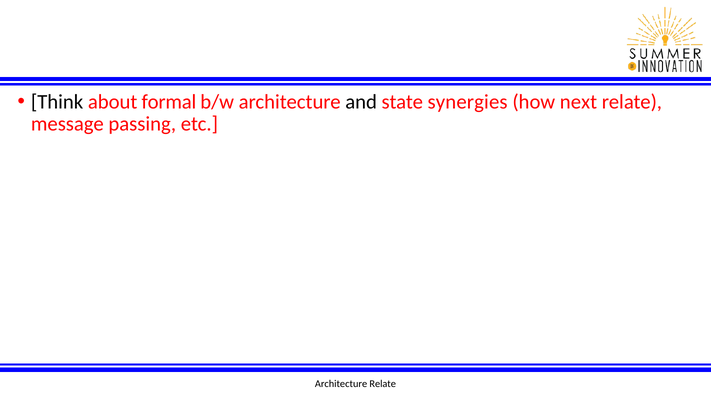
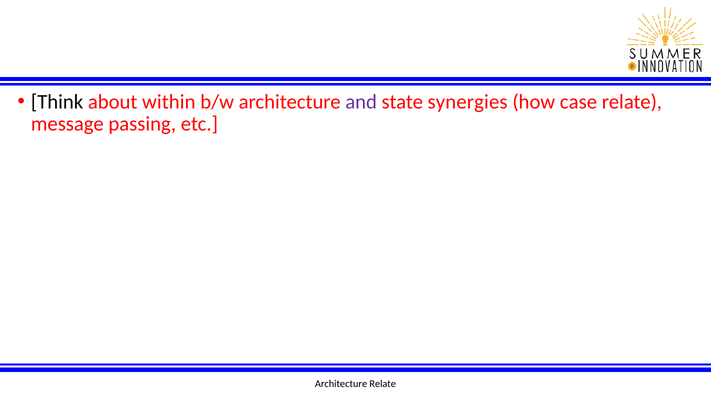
formal: formal -> within
and colour: black -> purple
next: next -> case
